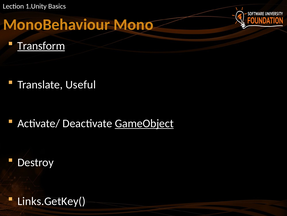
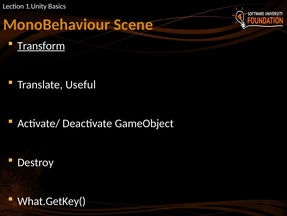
Mono: Mono -> Scene
GameObject underline: present -> none
Links.GetKey(: Links.GetKey( -> What.GetKey(
